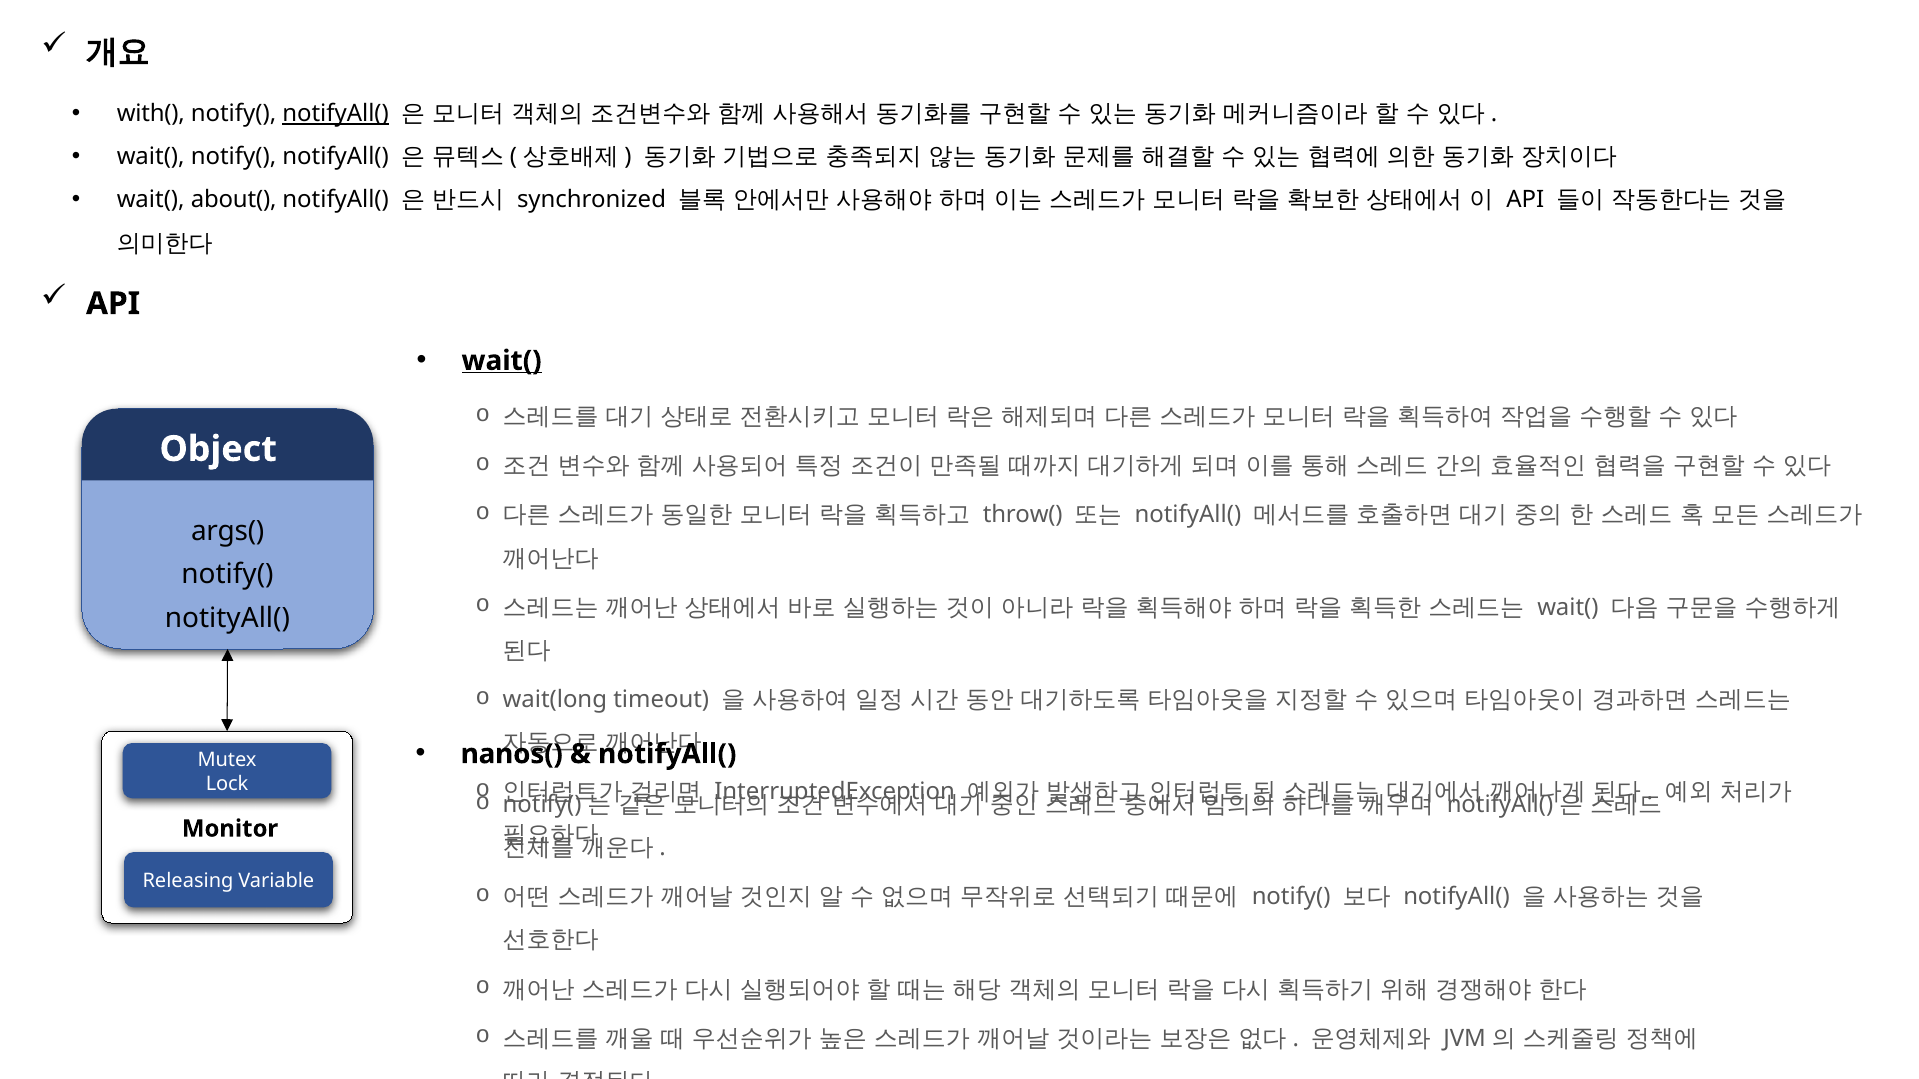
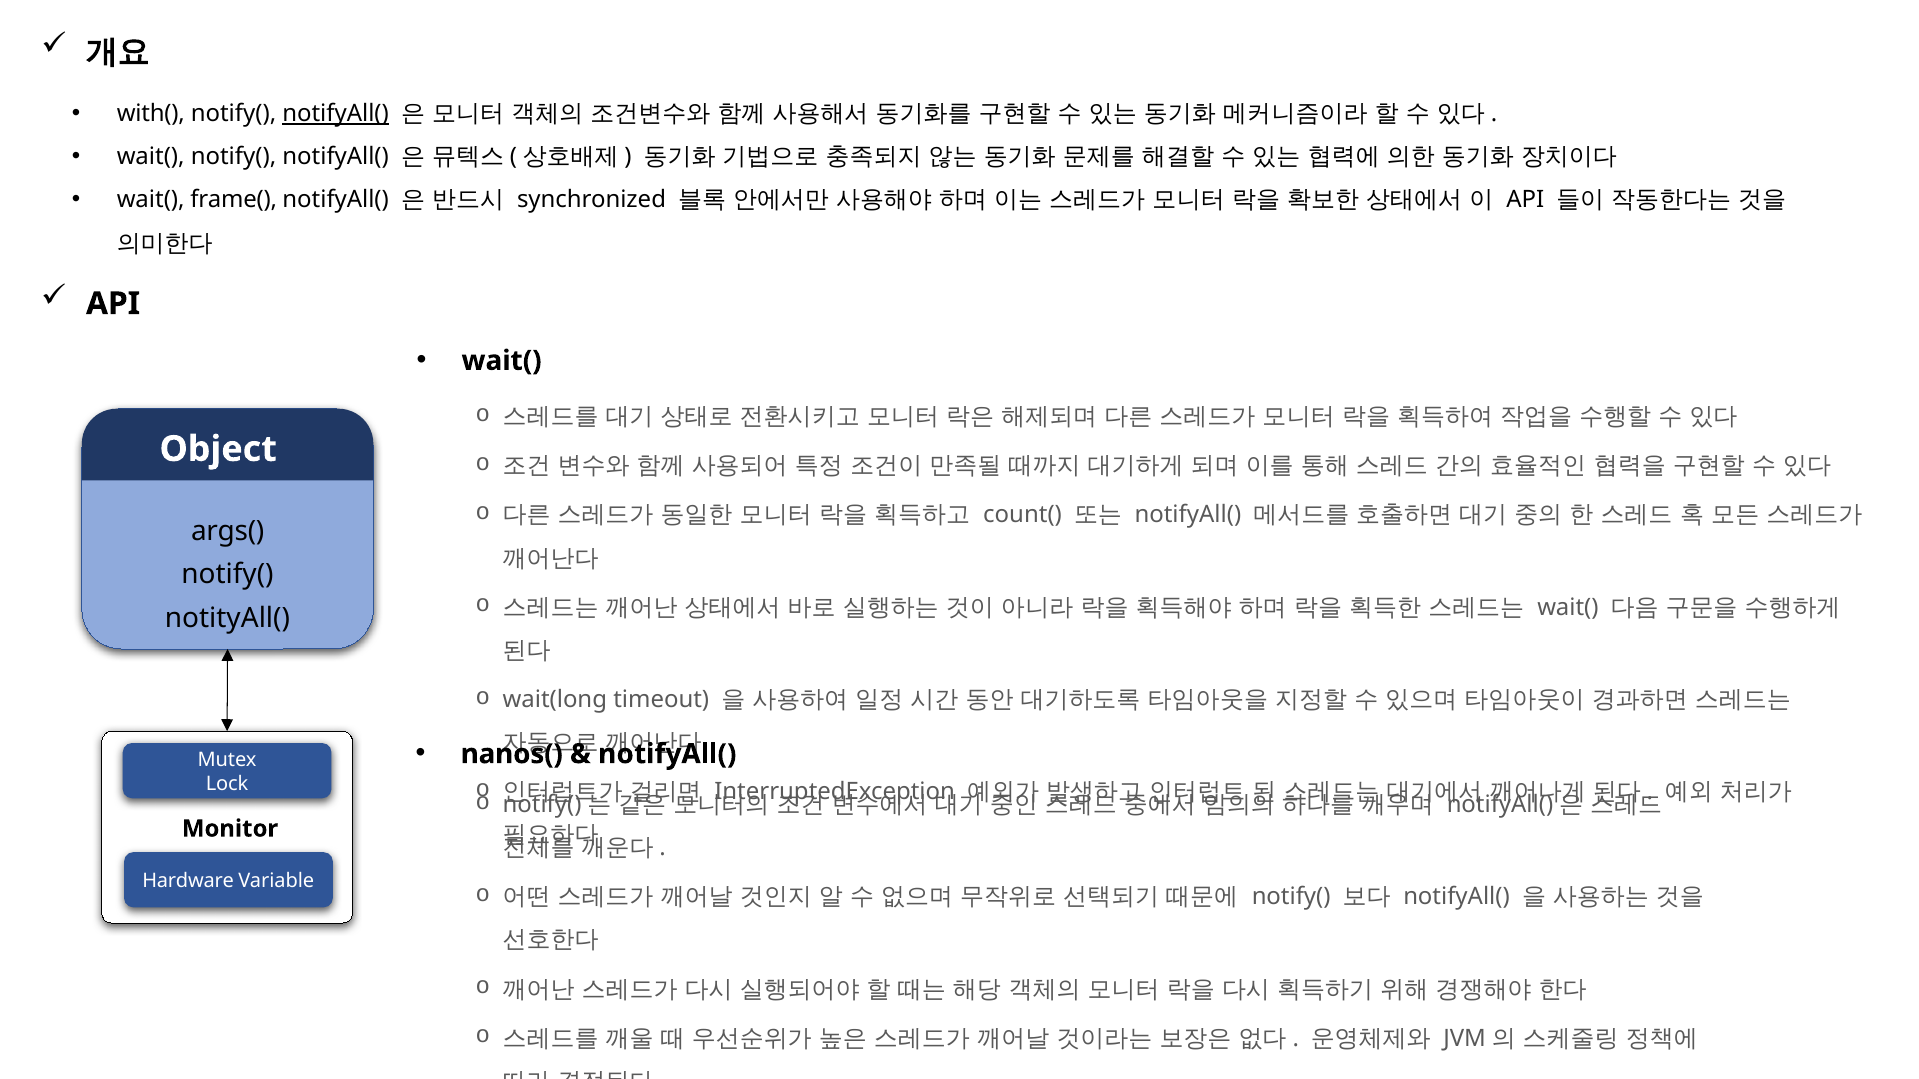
about(: about( -> frame(
wait( at (502, 361) underline: present -> none
throw(: throw( -> count(
Releasing: Releasing -> Hardware
